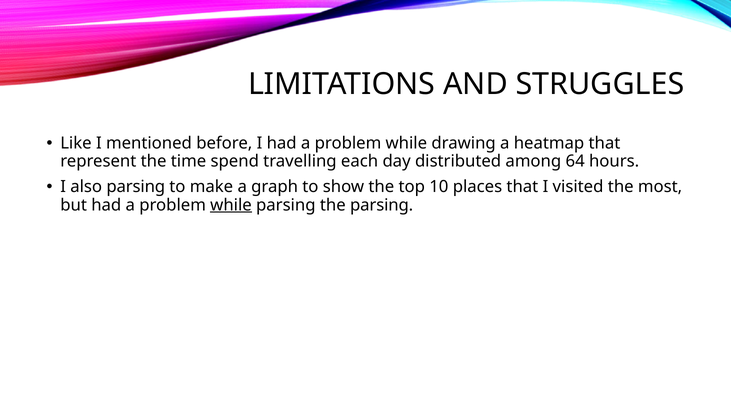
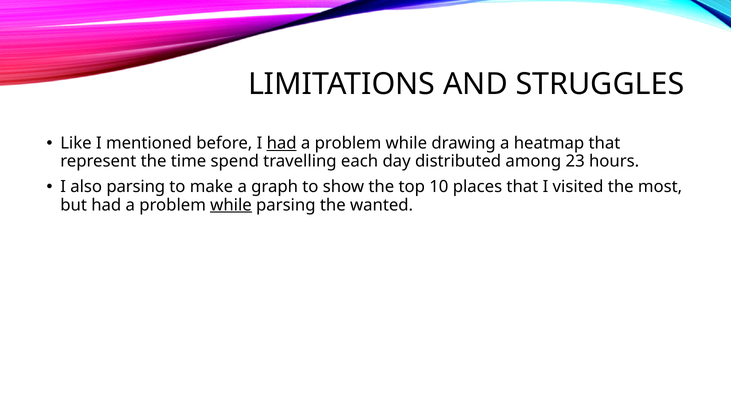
had at (282, 143) underline: none -> present
64: 64 -> 23
the parsing: parsing -> wanted
